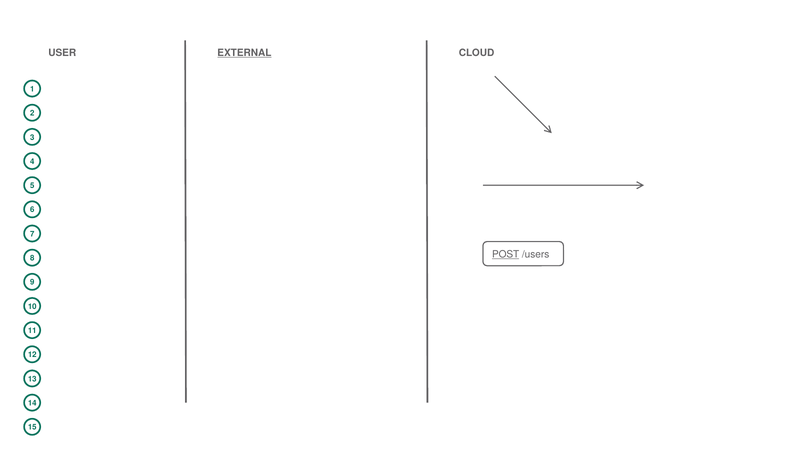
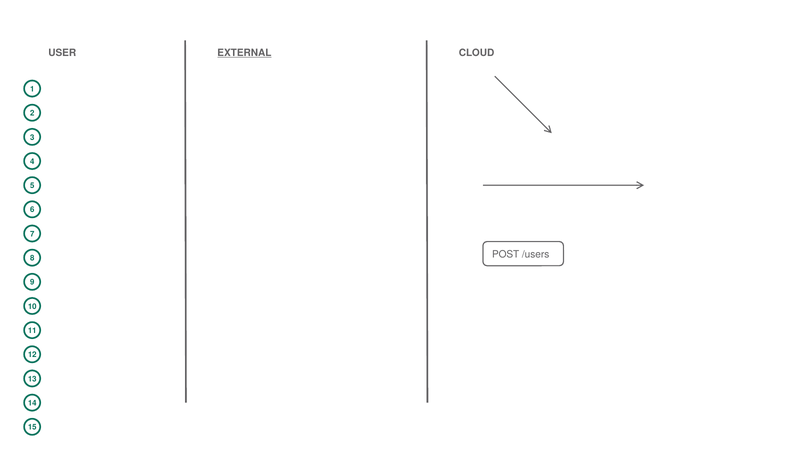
POST underline: present -> none
